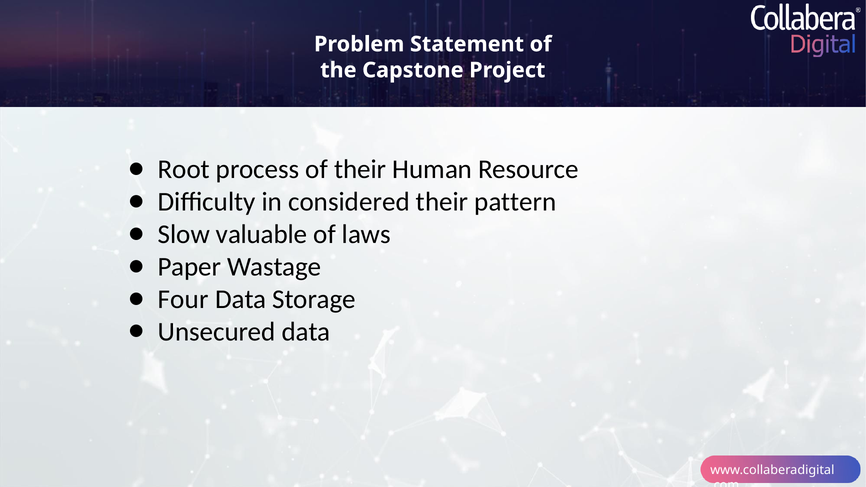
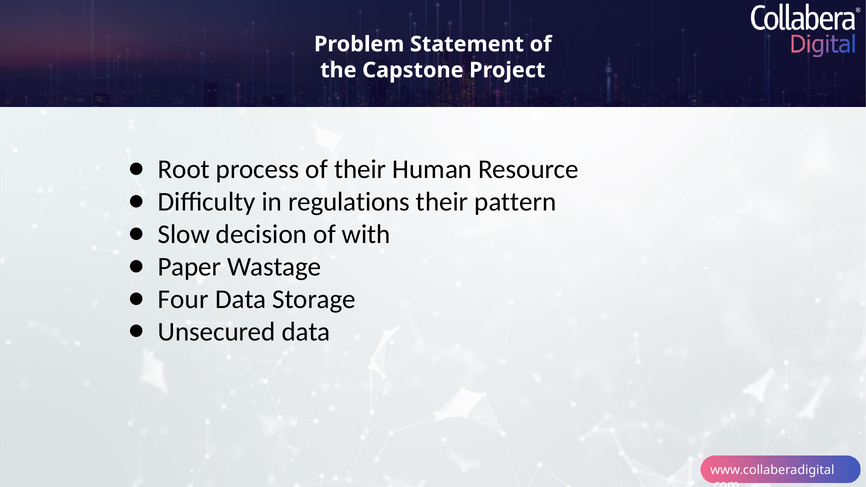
considered: considered -> regulations
valuable: valuable -> decision
laws: laws -> with
